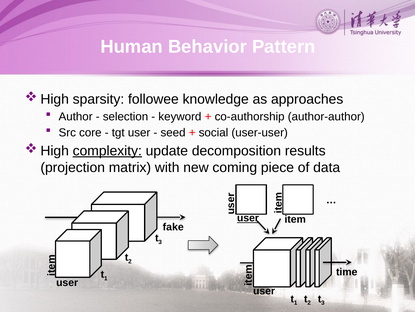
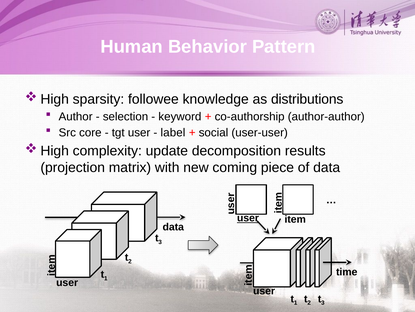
approaches: approaches -> distributions
seed: seed -> label
complexity underline: present -> none
fake at (173, 226): fake -> data
